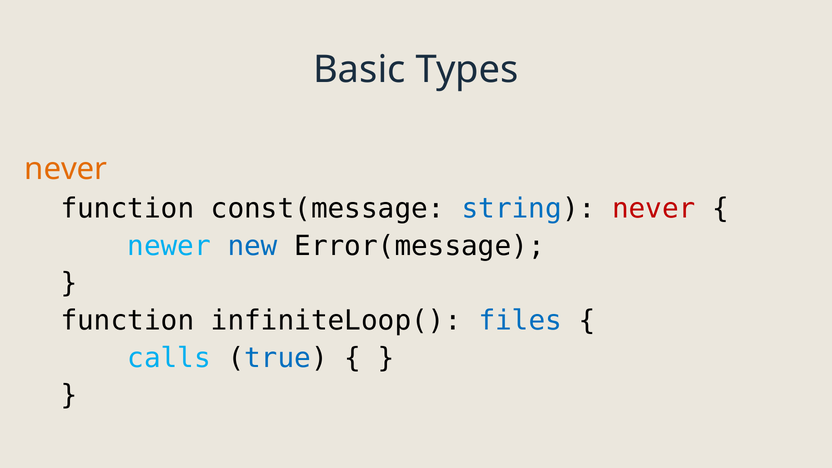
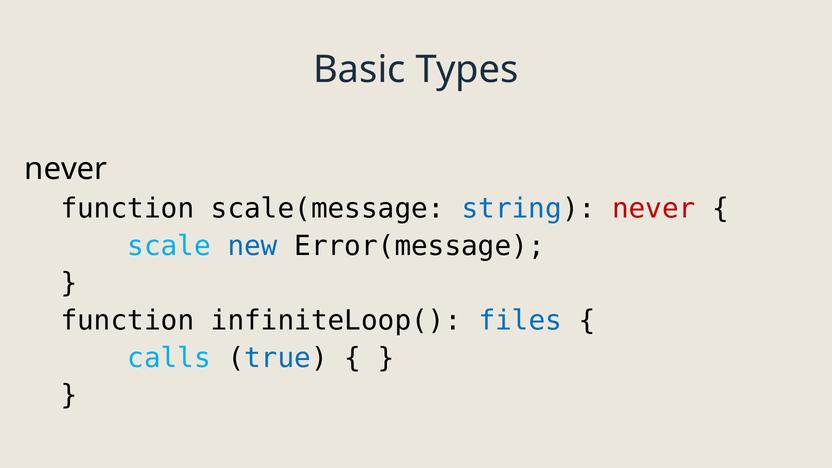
never at (66, 169) colour: orange -> black
const(message: const(message -> scale(message
newer: newer -> scale
